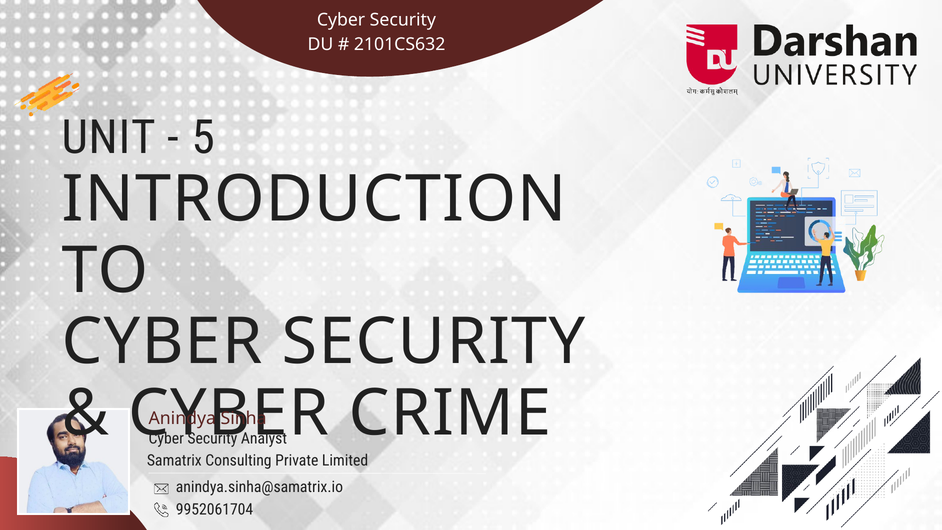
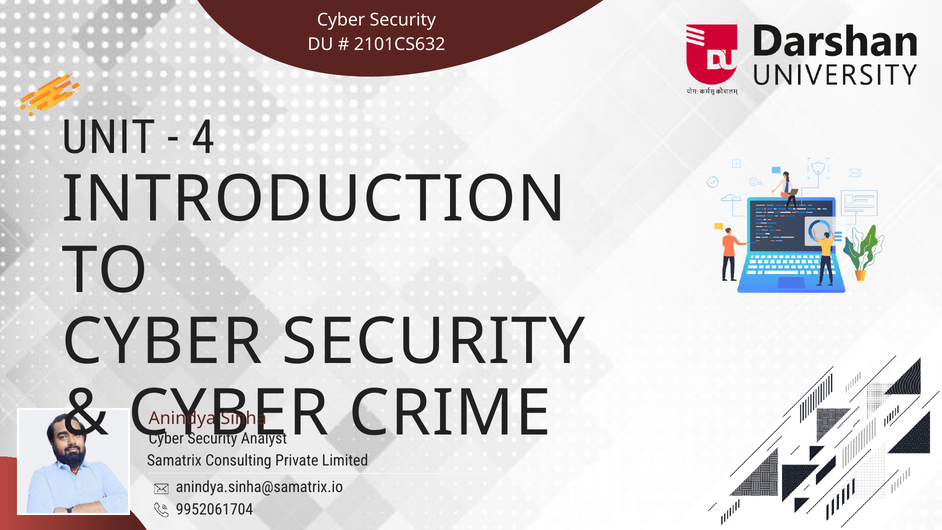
5: 5 -> 4
